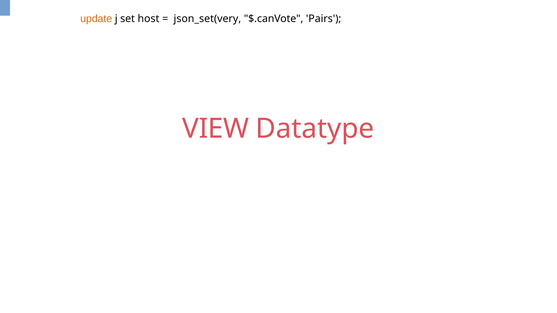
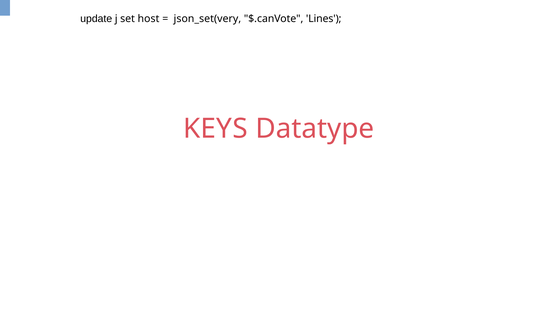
update colour: orange -> black
Pairs: Pairs -> Lines
VIEW: VIEW -> KEYS
